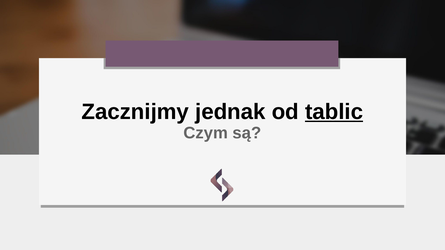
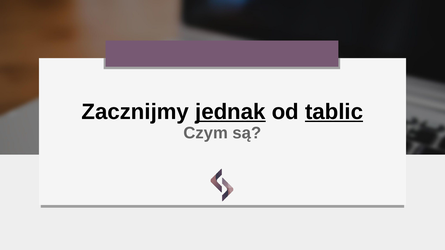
jednak underline: none -> present
